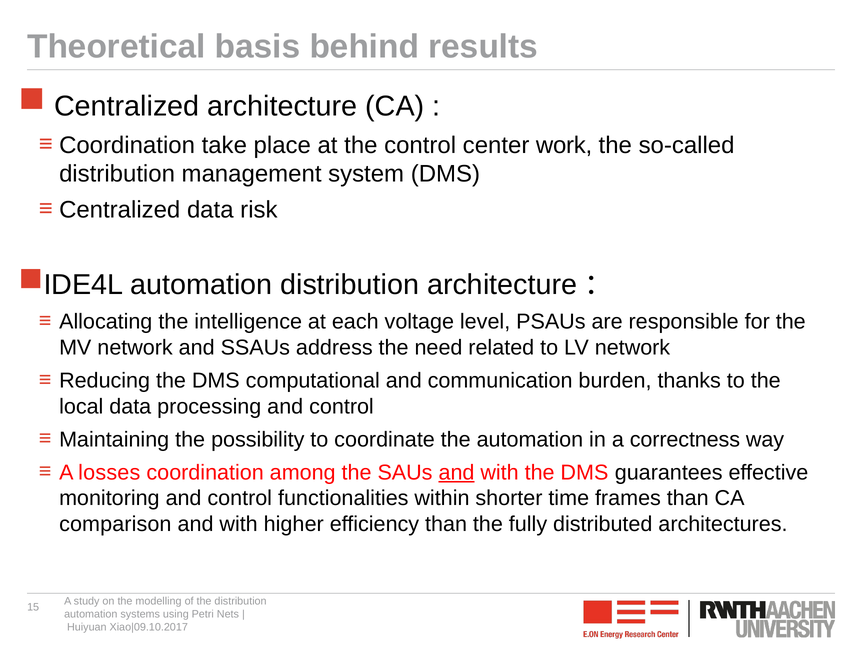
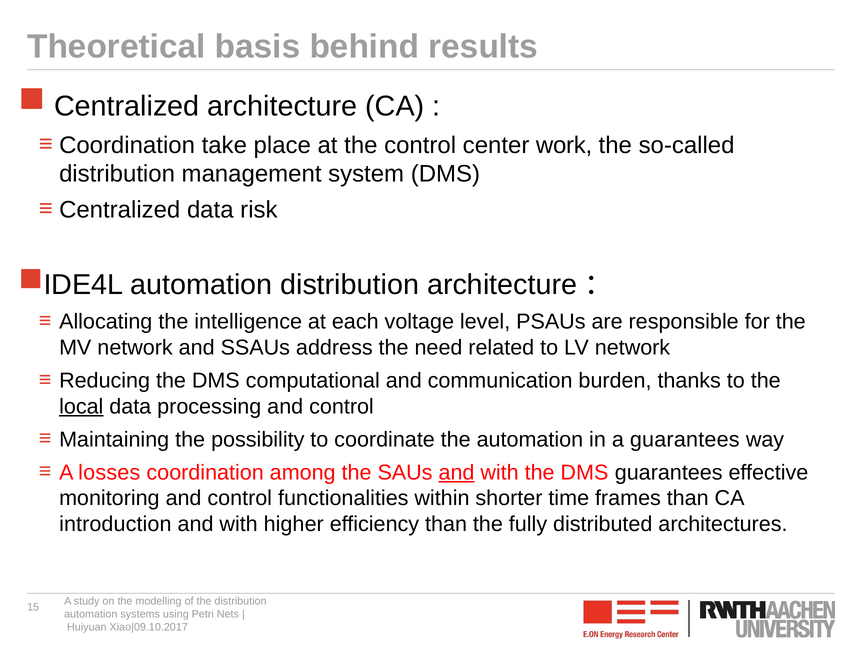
local underline: none -> present
a correctness: correctness -> guarantees
comparison: comparison -> introduction
